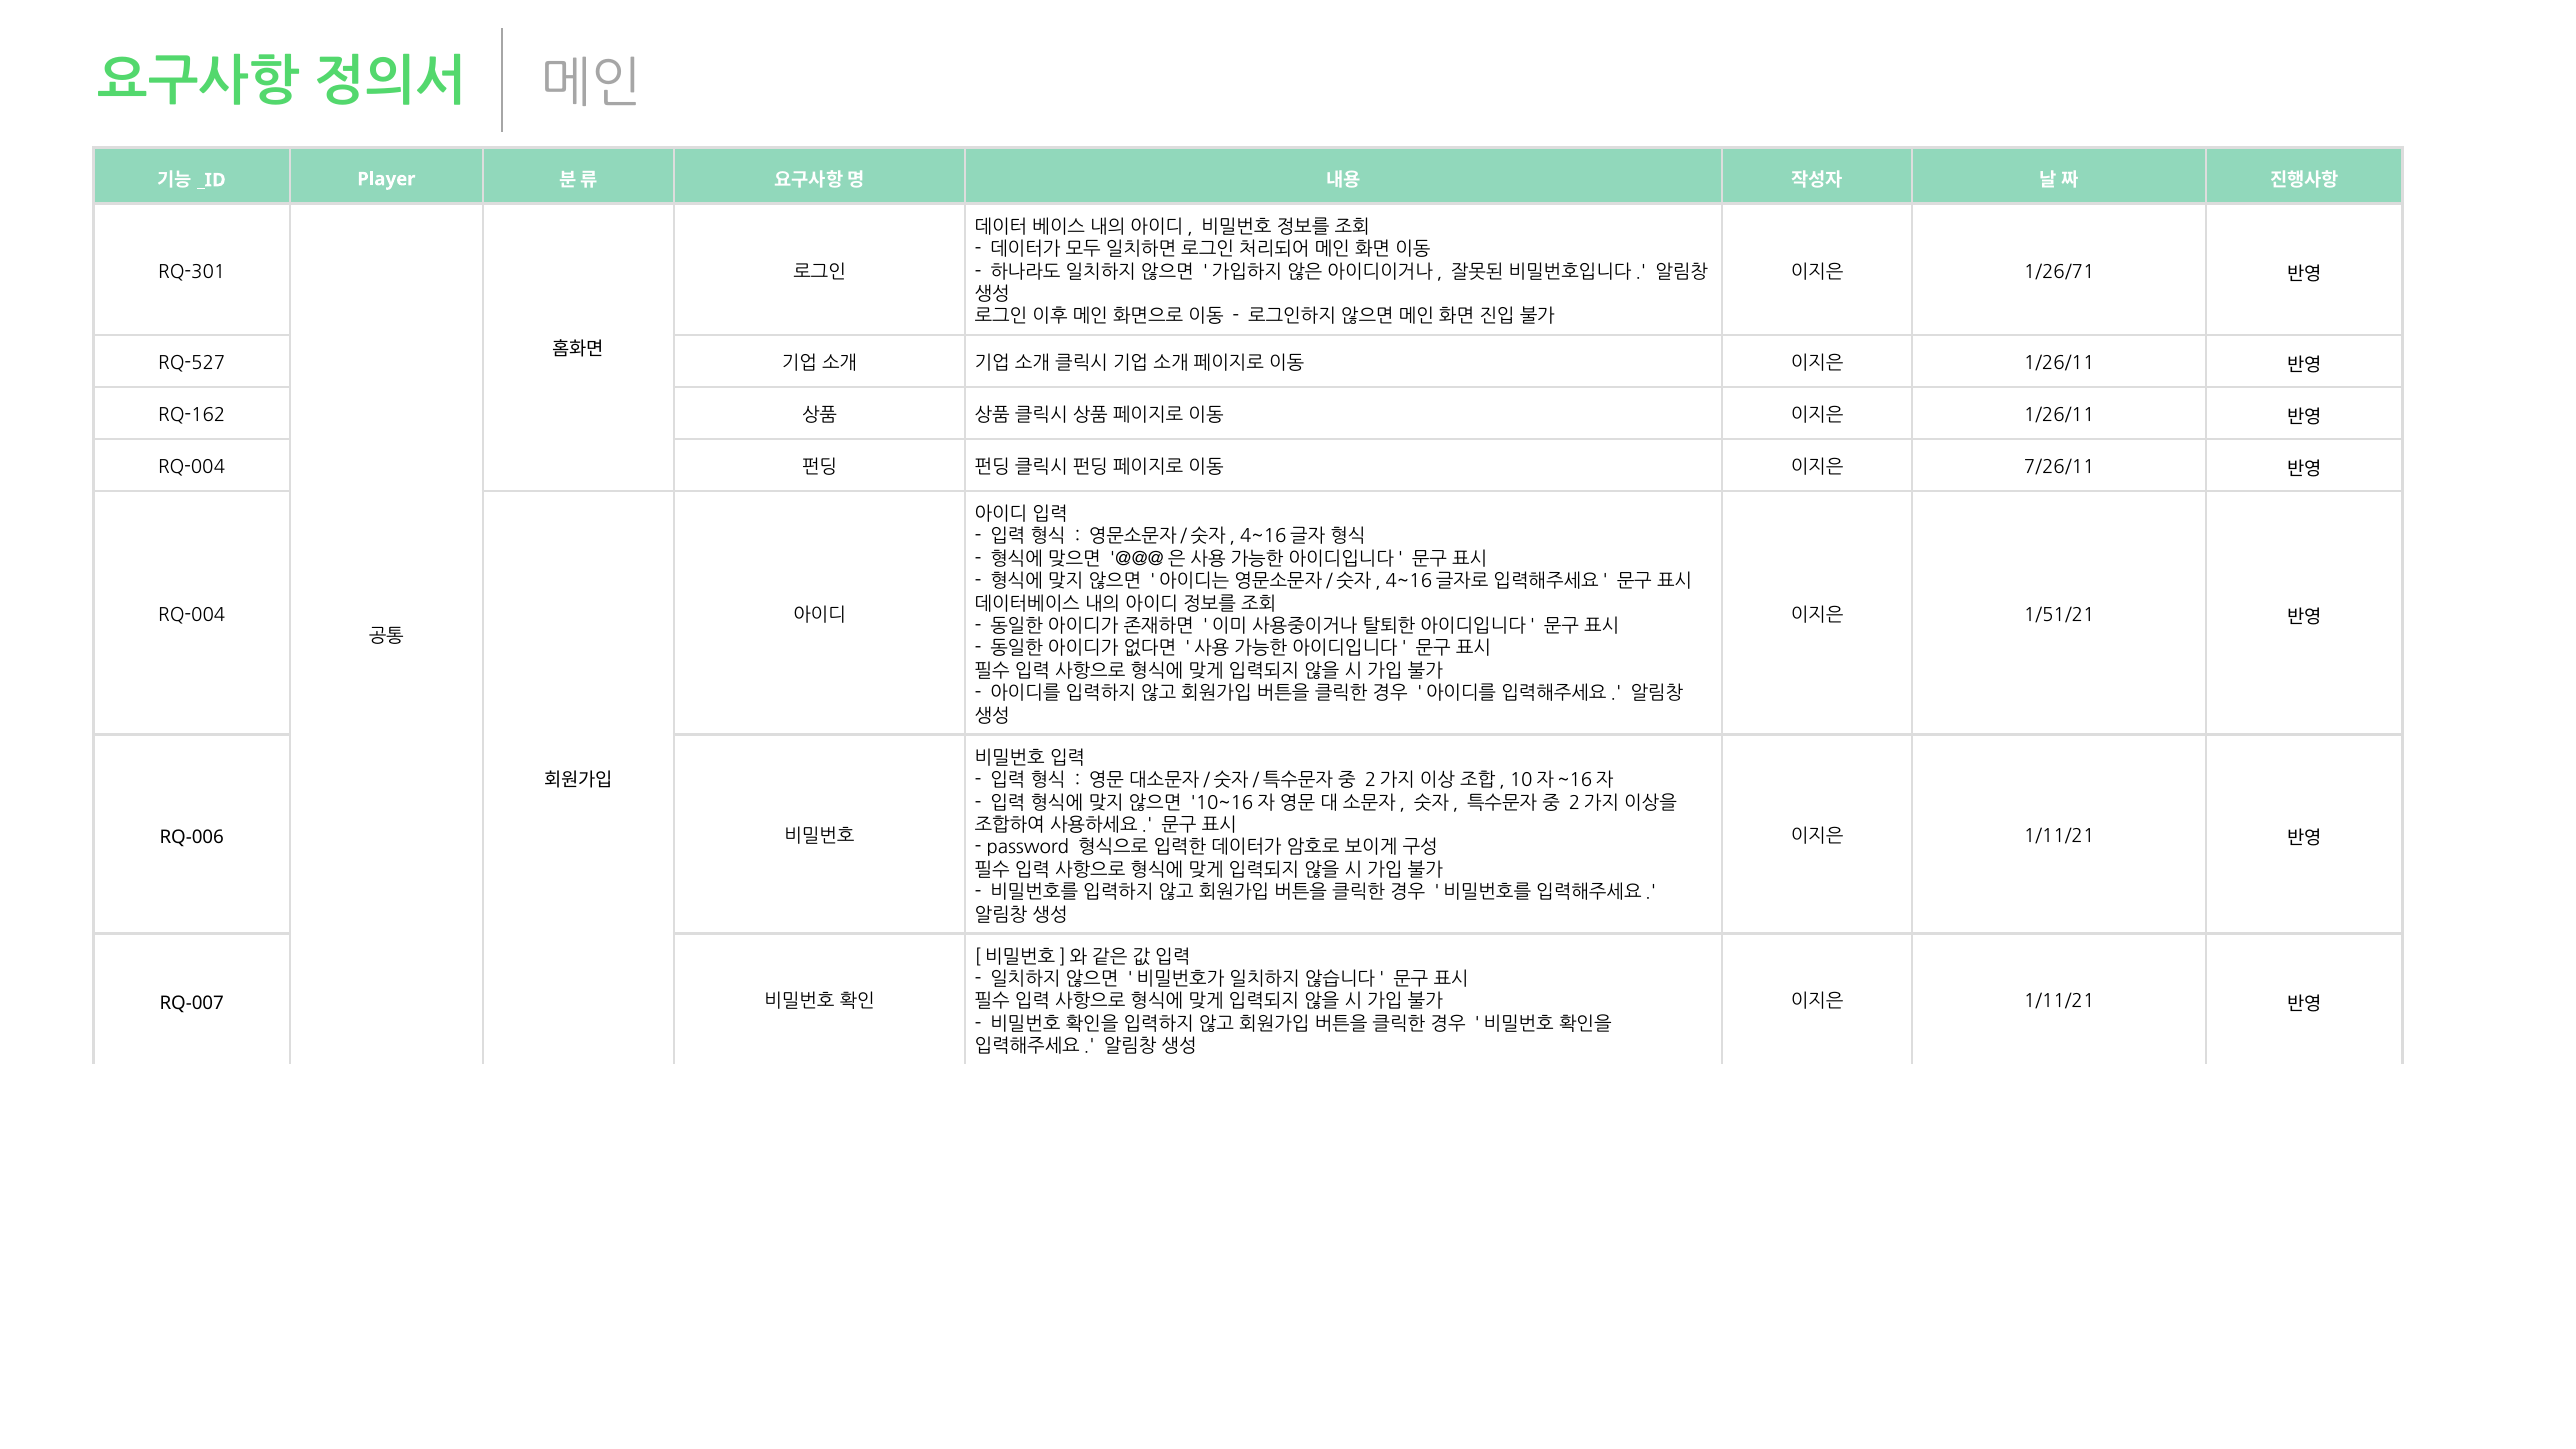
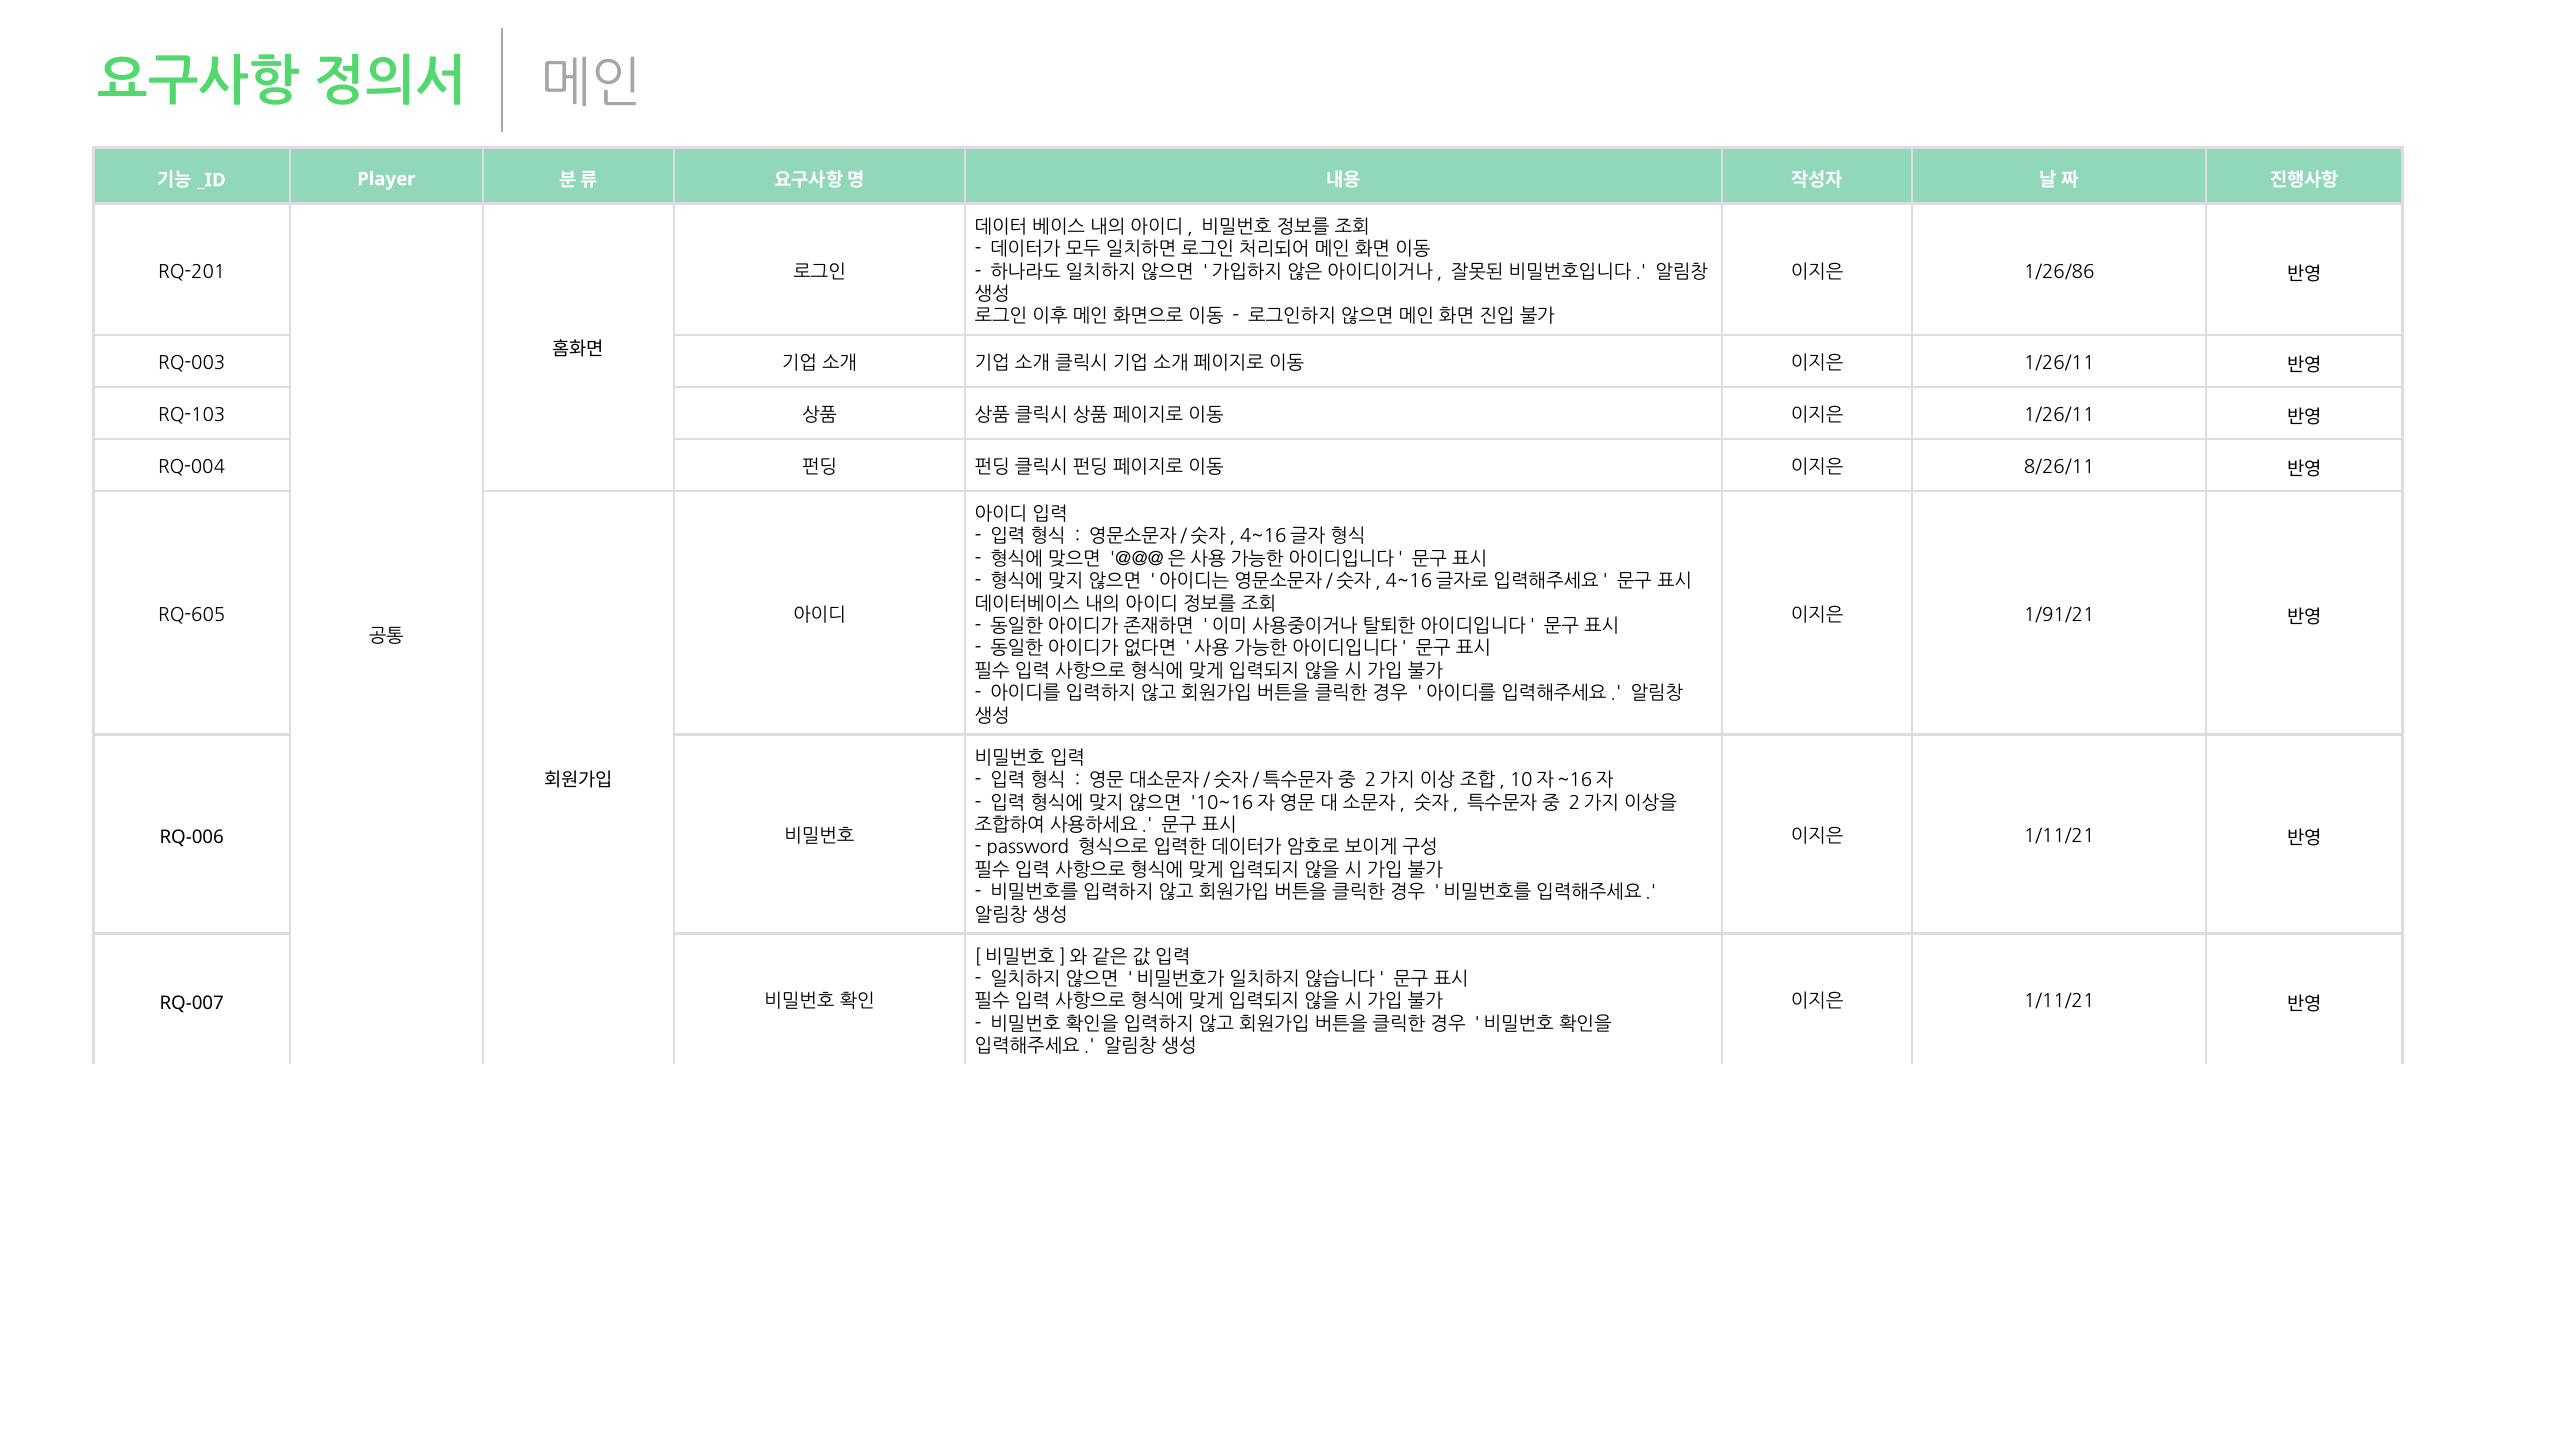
RQ-301: RQ-301 -> RQ-201
1/26/71: 1/26/71 -> 1/26/86
RQ-527: RQ-527 -> RQ-003
RQ-162: RQ-162 -> RQ-103
7/26/11: 7/26/11 -> 8/26/11
RQ-004 at (192, 615): RQ-004 -> RQ-605
1/51/21: 1/51/21 -> 1/91/21
